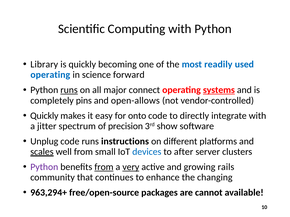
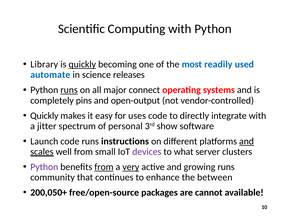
quickly at (82, 65) underline: none -> present
operating at (50, 75): operating -> automate
forward: forward -> releases
systems underline: present -> none
open-allows: open-allows -> open-output
onto: onto -> uses
precision: precision -> personal
Unplug: Unplug -> Launch
and at (247, 142) underline: none -> present
devices colour: blue -> purple
after: after -> what
growing rails: rails -> runs
changing: changing -> between
963,294+: 963,294+ -> 200,050+
